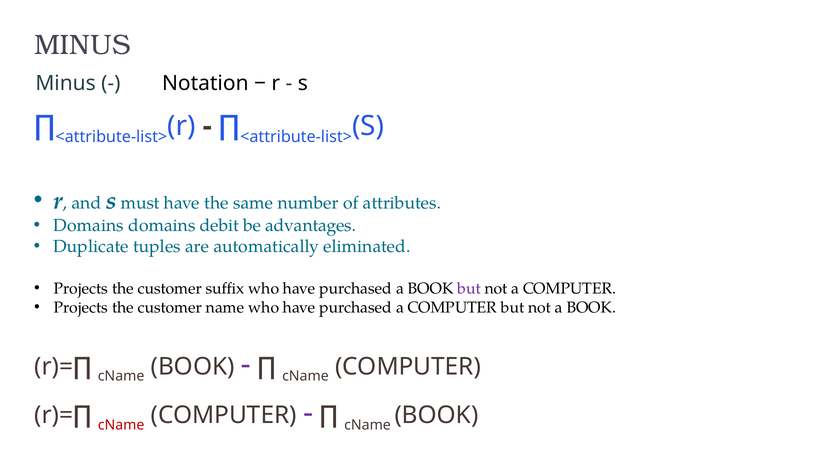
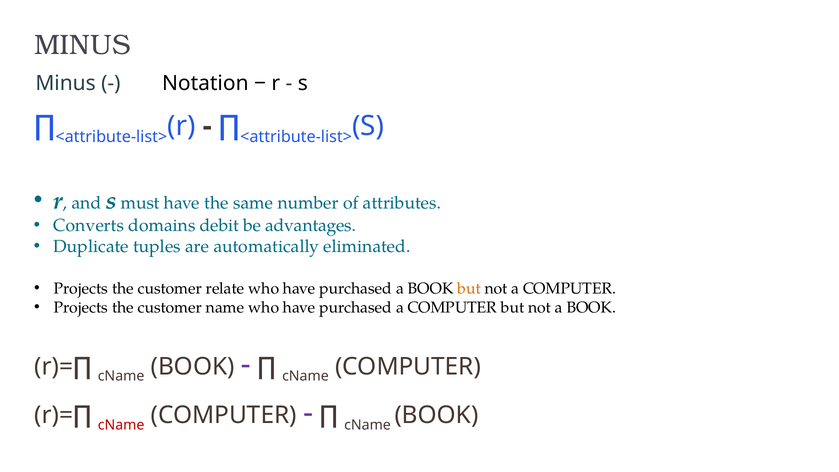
Domains at (89, 225): Domains -> Converts
suffix: suffix -> relate
but at (469, 289) colour: purple -> orange
